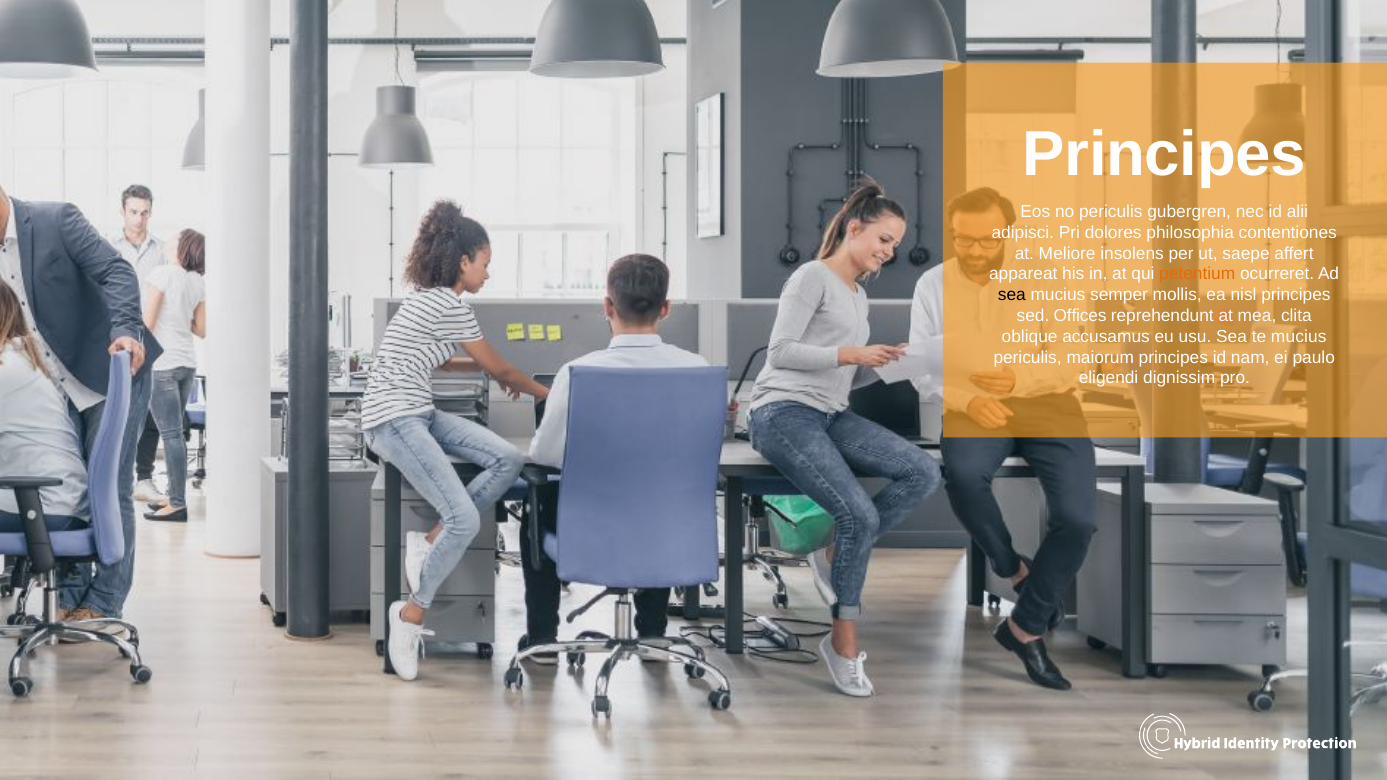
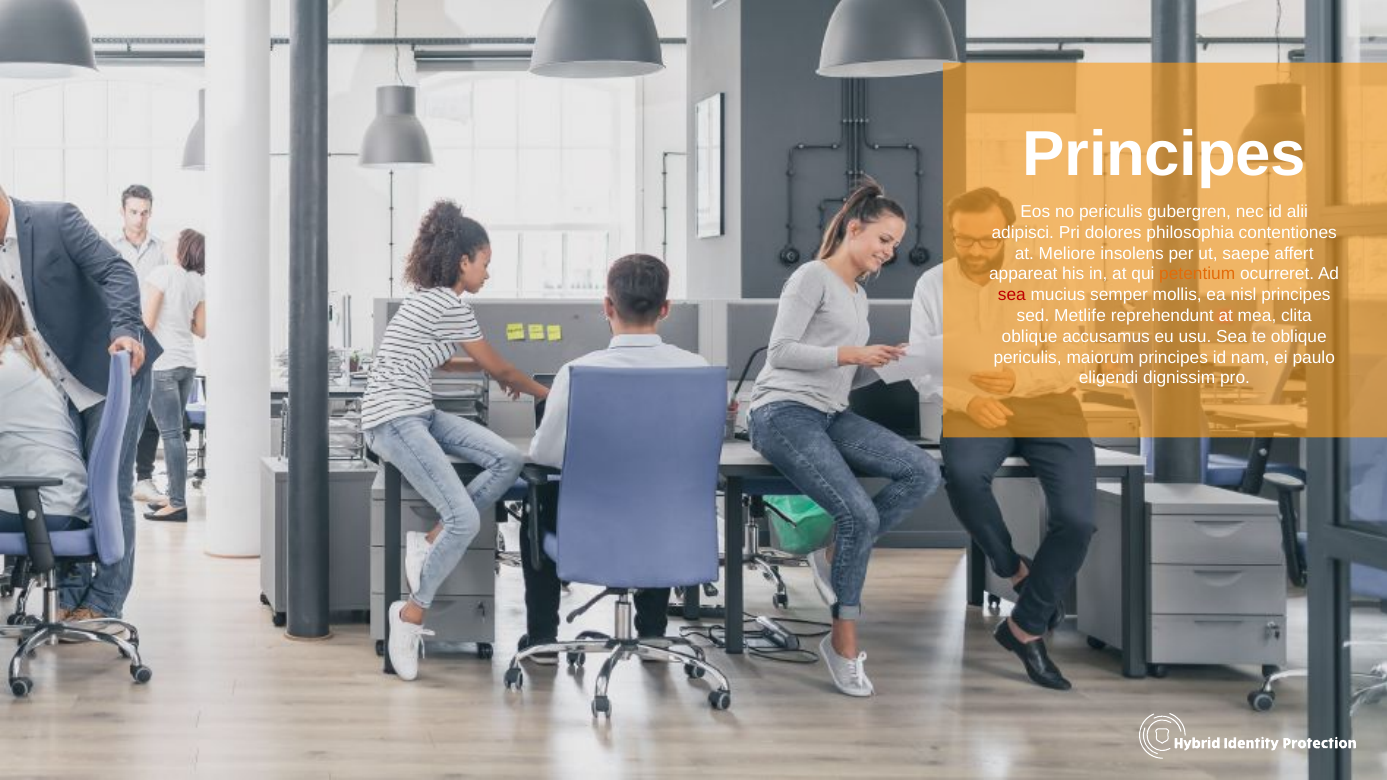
sea at (1012, 295) colour: black -> red
Offices: Offices -> Metlife
te mucius: mucius -> oblique
